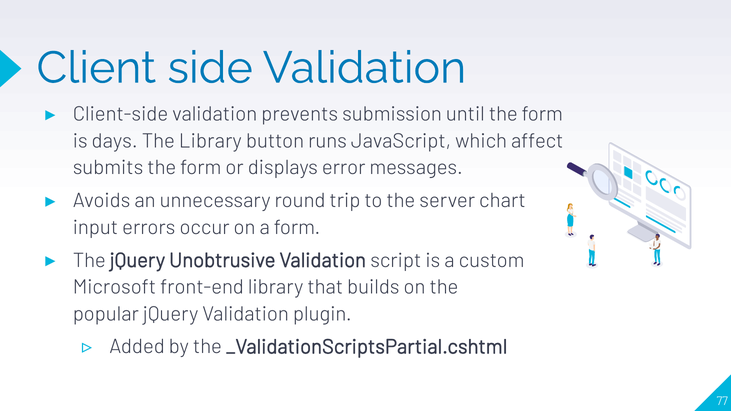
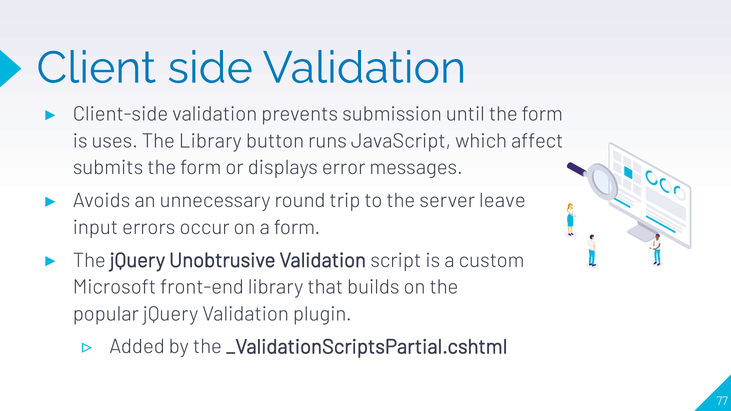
days: days -> uses
chart: chart -> leave
